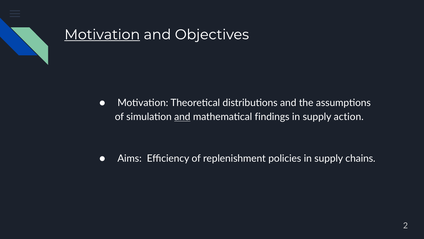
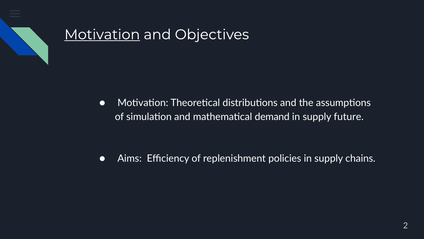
and at (182, 117) underline: present -> none
findings: findings -> demand
action: action -> future
